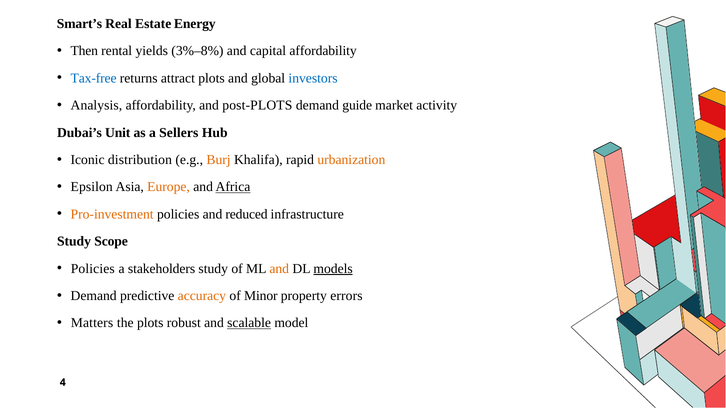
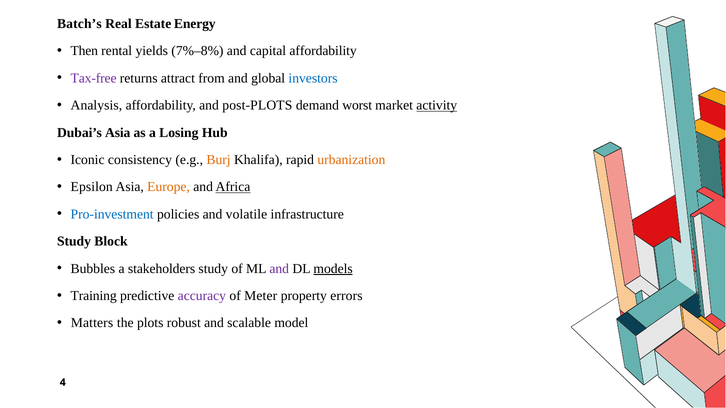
Smart’s: Smart’s -> Batch’s
3%–8%: 3%–8% -> 7%–8%
Tax-free colour: blue -> purple
attract plots: plots -> from
guide: guide -> worst
activity underline: none -> present
Dubai’s Unit: Unit -> Asia
Sellers: Sellers -> Losing
distribution: distribution -> consistency
Pro-investment colour: orange -> blue
reduced: reduced -> volatile
Scope: Scope -> Block
Policies at (93, 269): Policies -> Bubbles
and at (279, 269) colour: orange -> purple
Demand at (94, 296): Demand -> Training
accuracy colour: orange -> purple
Minor: Minor -> Meter
scalable underline: present -> none
